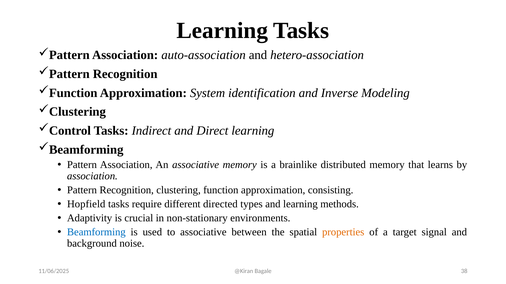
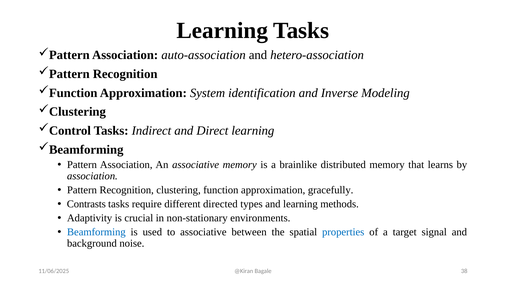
consisting: consisting -> gracefully
Hopfield: Hopfield -> Contrasts
properties colour: orange -> blue
